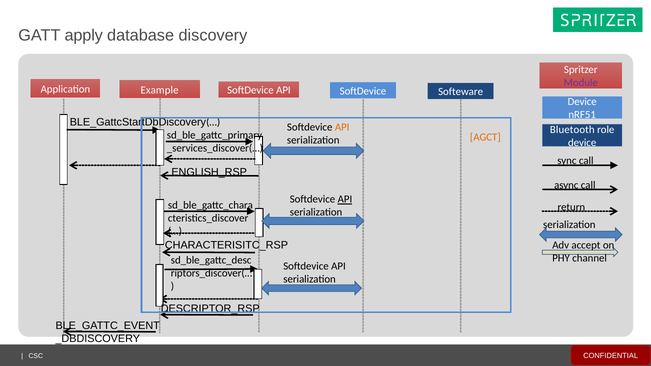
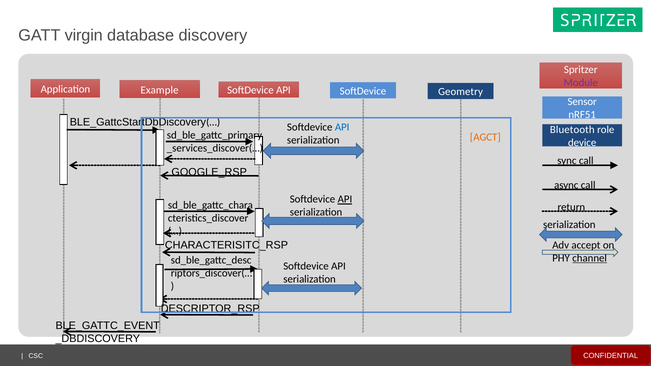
apply: apply -> virgin
Softeware: Softeware -> Geometry
Device at (582, 102): Device -> Sensor
API at (342, 127) colour: orange -> blue
ENGLISH_RSP: ENGLISH_RSP -> GOOGLE_RSP
channel underline: none -> present
